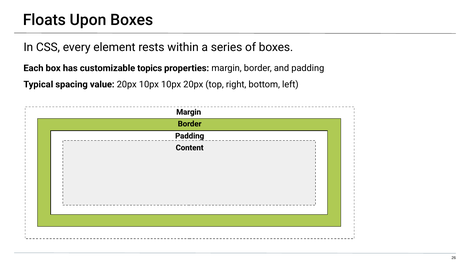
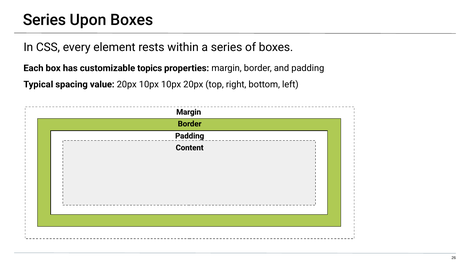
Floats at (44, 20): Floats -> Series
